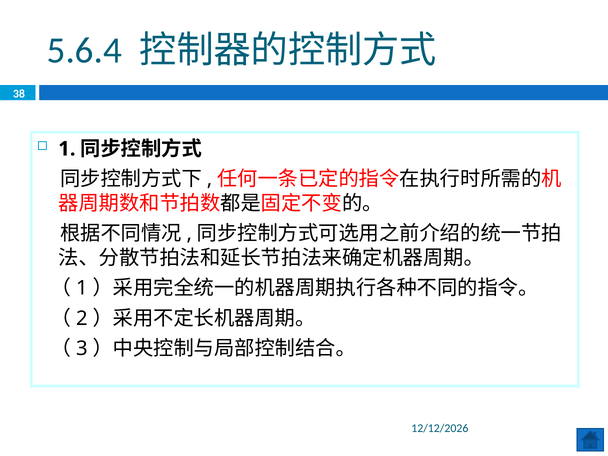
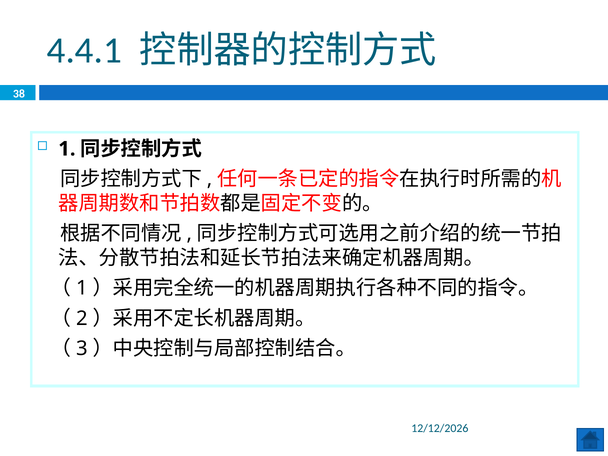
5.6.4: 5.6.4 -> 4.4.1
